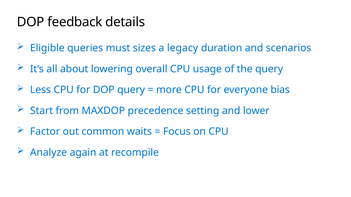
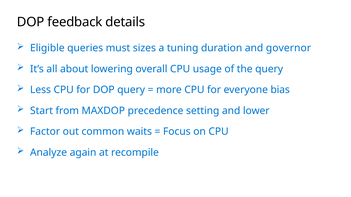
legacy: legacy -> tuning
scenarios: scenarios -> governor
